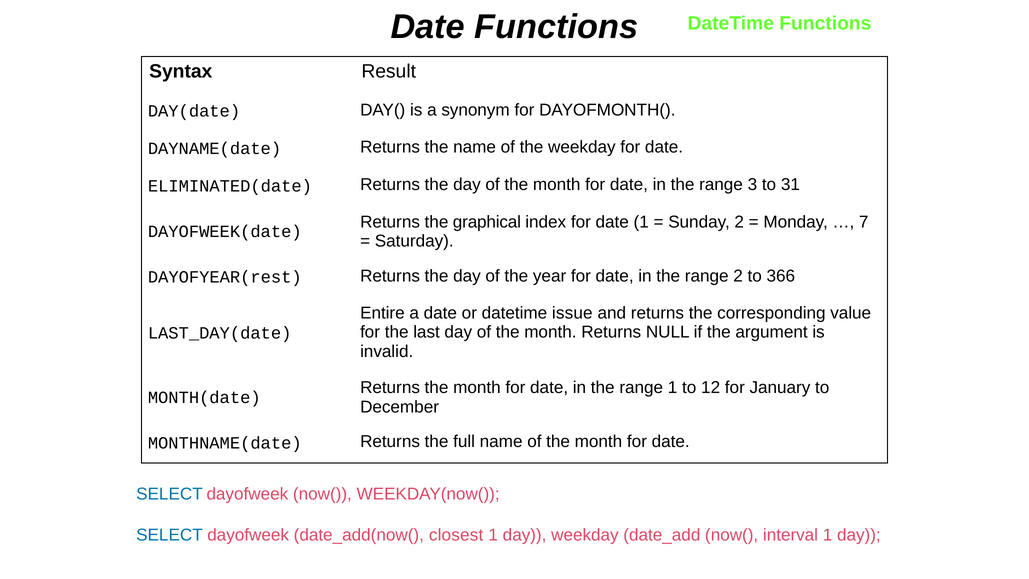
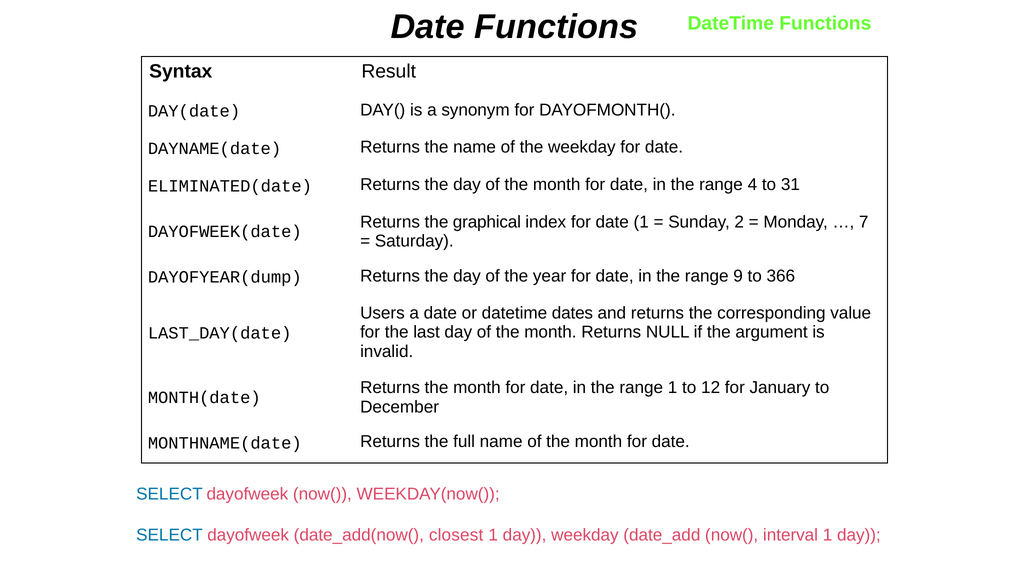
3: 3 -> 4
DAYOFYEAR(rest: DAYOFYEAR(rest -> DAYOFYEAR(dump
range 2: 2 -> 9
Entire: Entire -> Users
issue: issue -> dates
